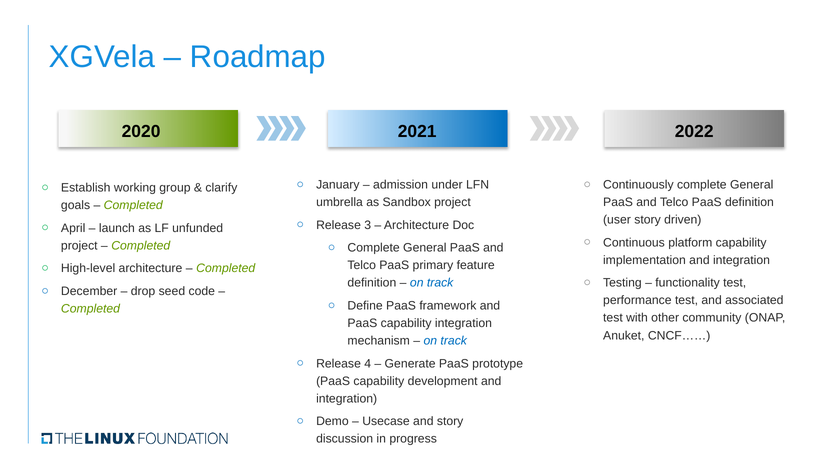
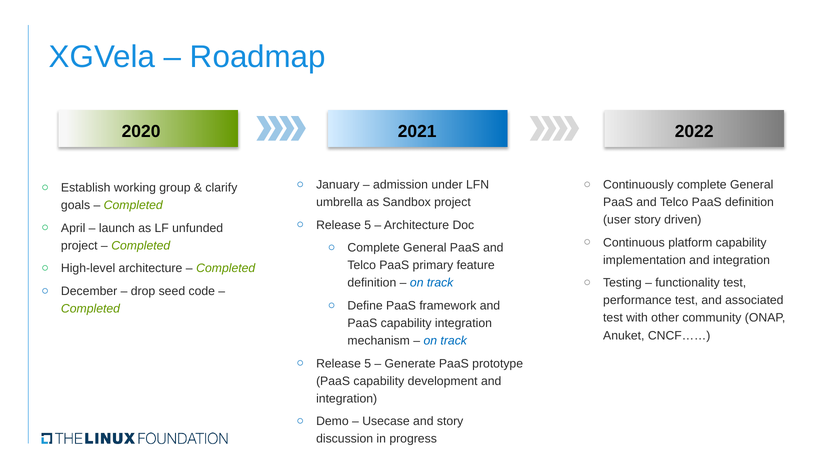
3 at (368, 225): 3 -> 5
4 at (368, 364): 4 -> 5
